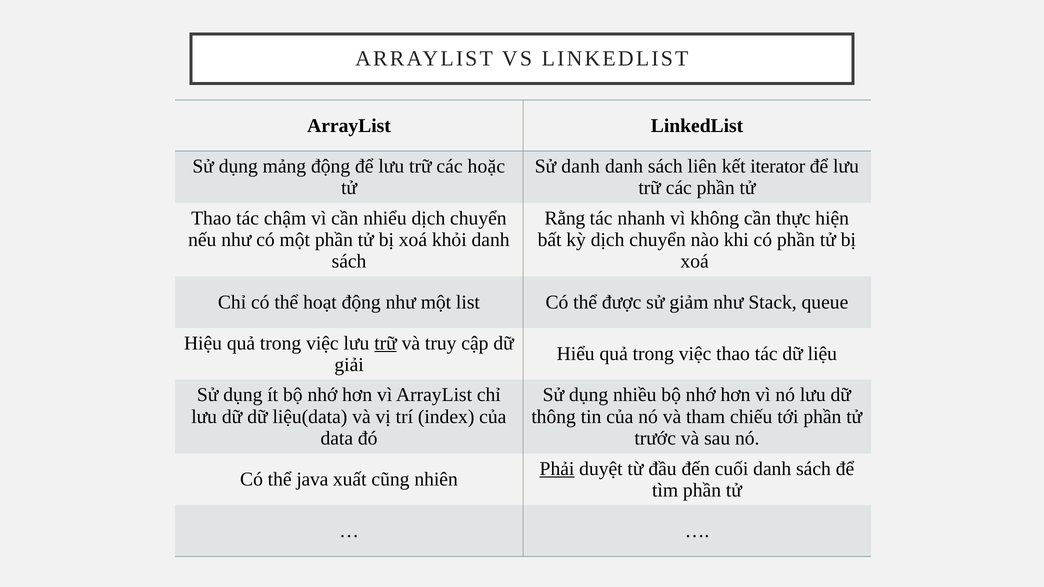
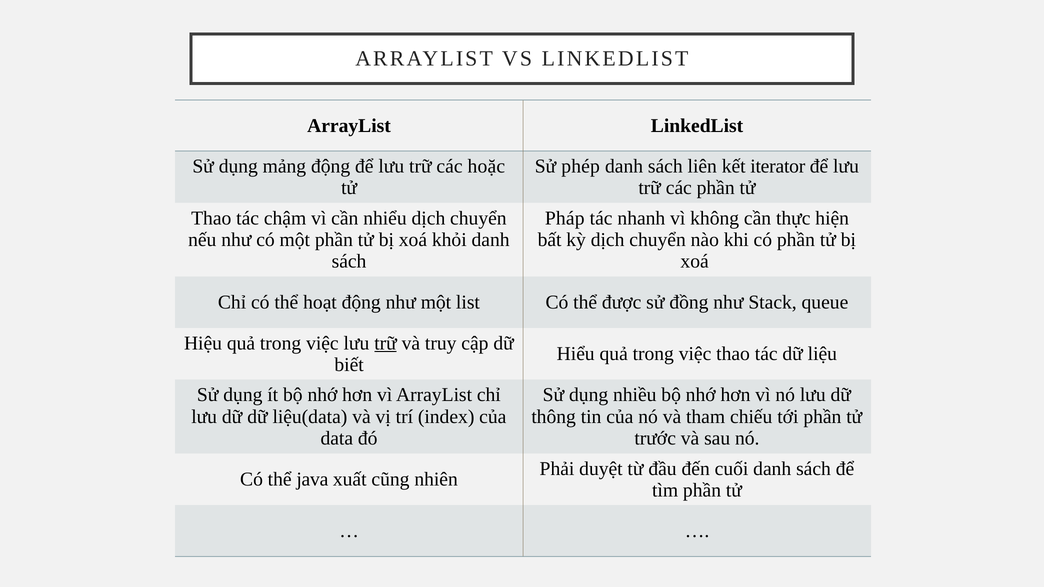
Sử danh: danh -> phép
Rằng: Rằng -> Pháp
giảm: giảm -> đồng
giải: giải -> biết
Phải underline: present -> none
